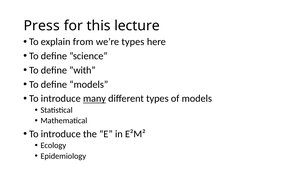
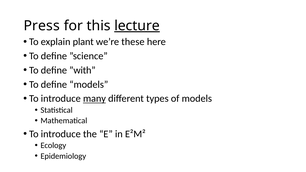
lecture underline: none -> present
from: from -> plant
we’re types: types -> these
